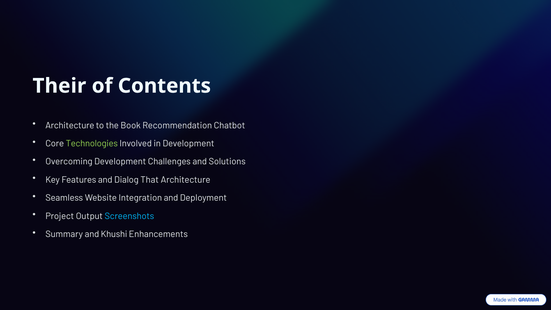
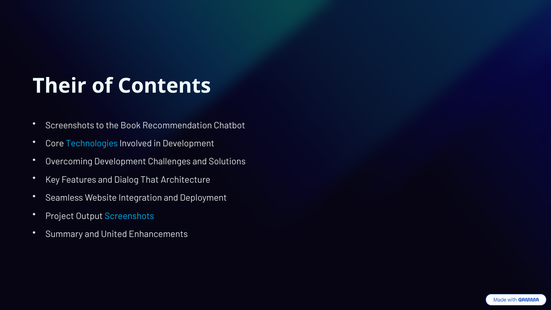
Architecture at (70, 125): Architecture -> Screenshots
Technologies colour: light green -> light blue
Khushi: Khushi -> United
